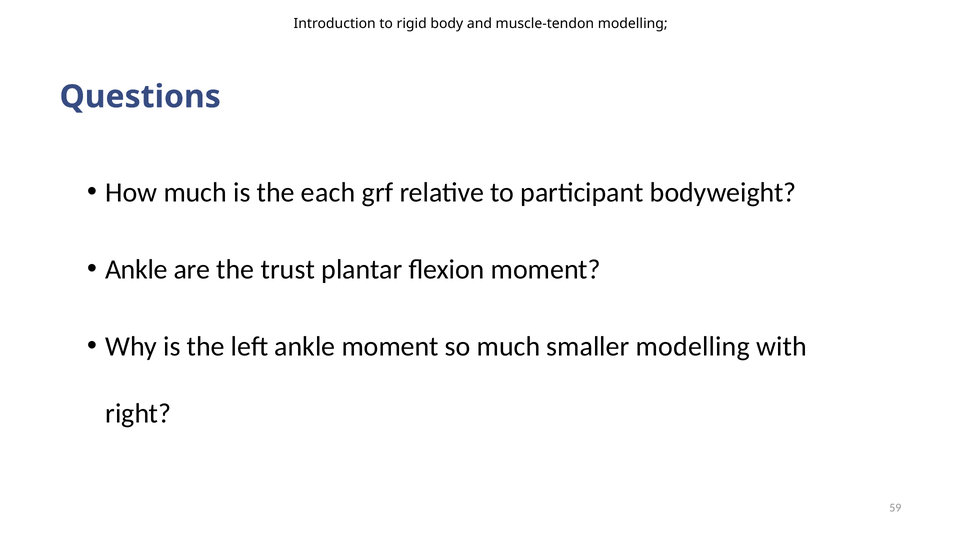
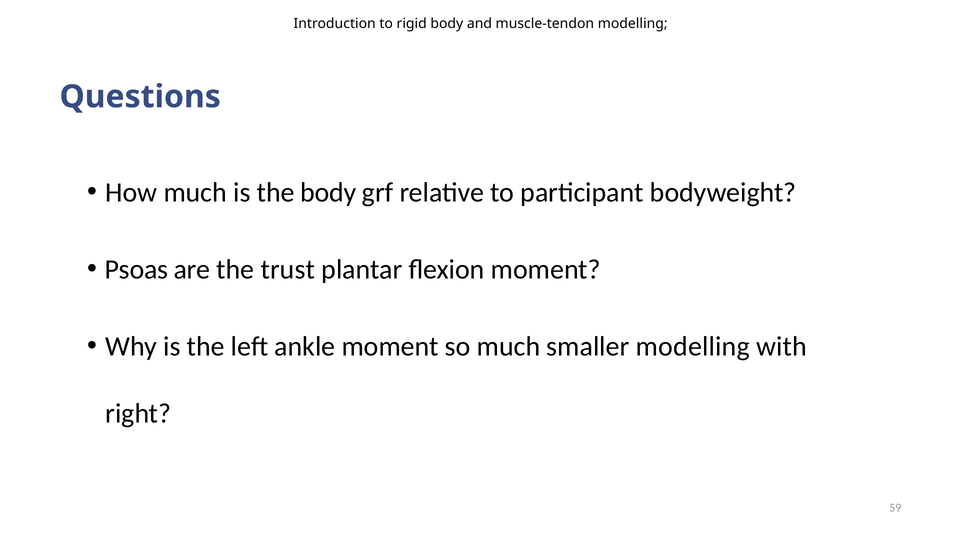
the each: each -> body
Ankle at (136, 269): Ankle -> Psoas
